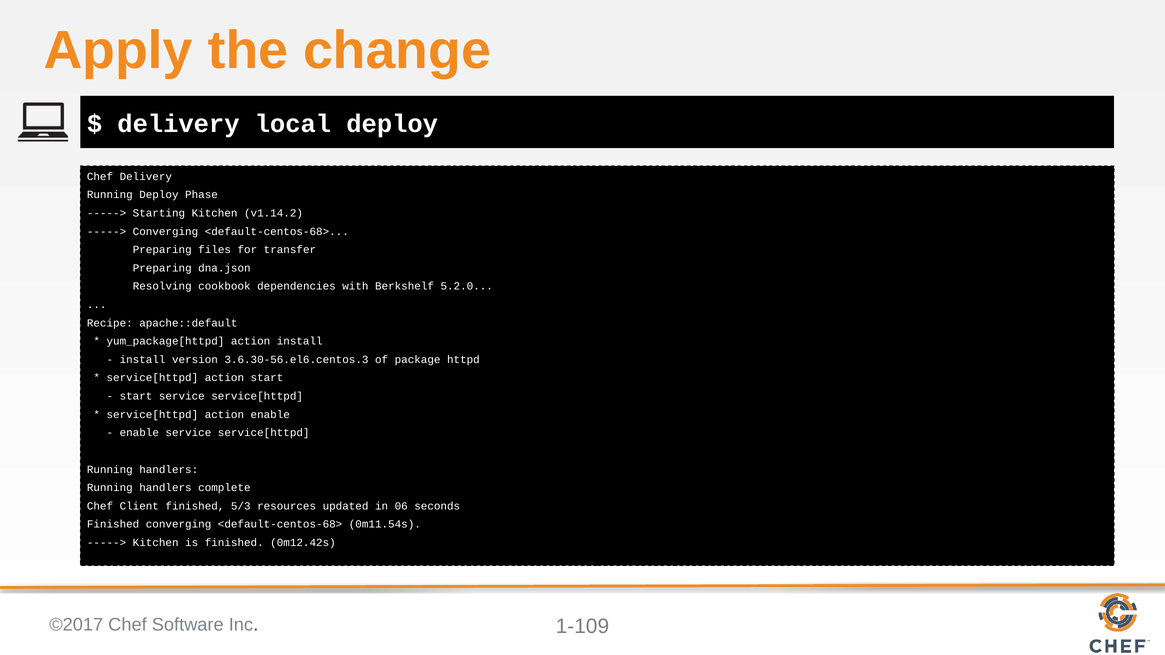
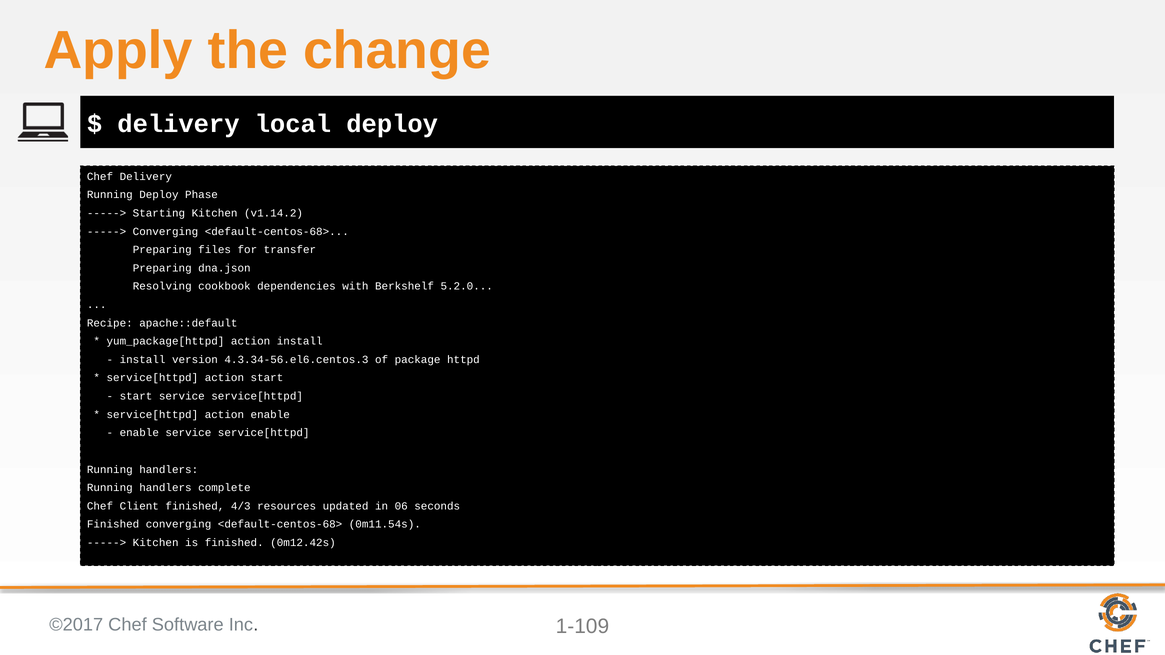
3.6.30-56.el6.centos.3: 3.6.30-56.el6.centos.3 -> 4.3.34-56.el6.centos.3
5/3: 5/3 -> 4/3
